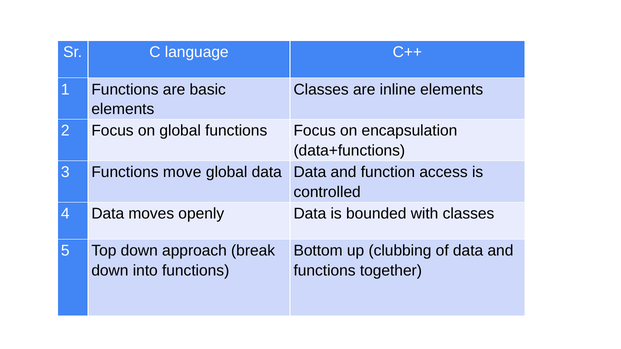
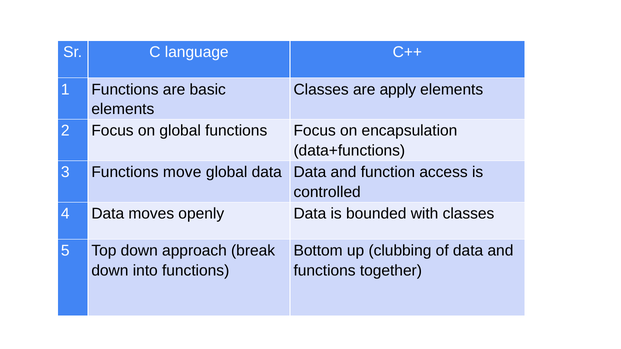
inline: inline -> apply
